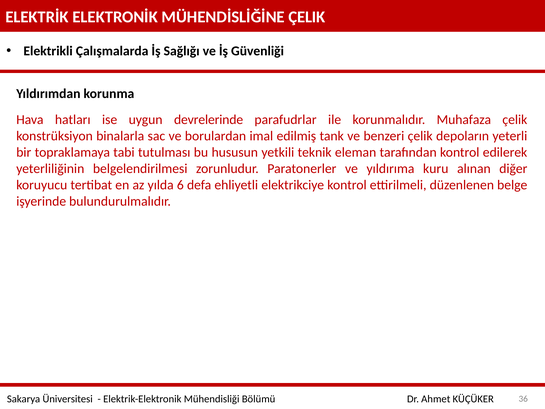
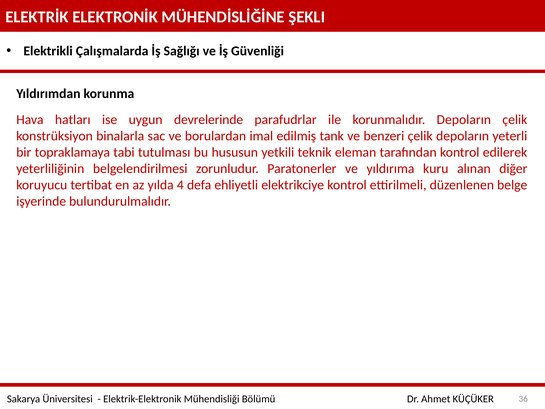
MÜHENDİSLİĞİNE ÇELIK: ÇELIK -> ŞEKLI
korunmalıdır Muhafaza: Muhafaza -> Depoların
6: 6 -> 4
